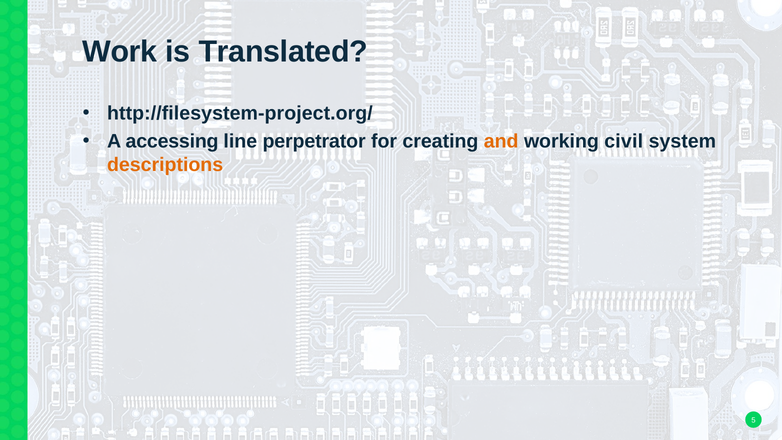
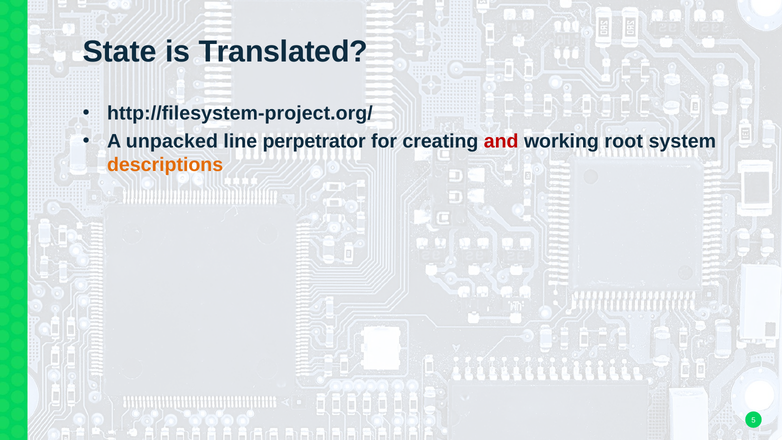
Work: Work -> State
accessing: accessing -> unpacked
and colour: orange -> red
civil: civil -> root
